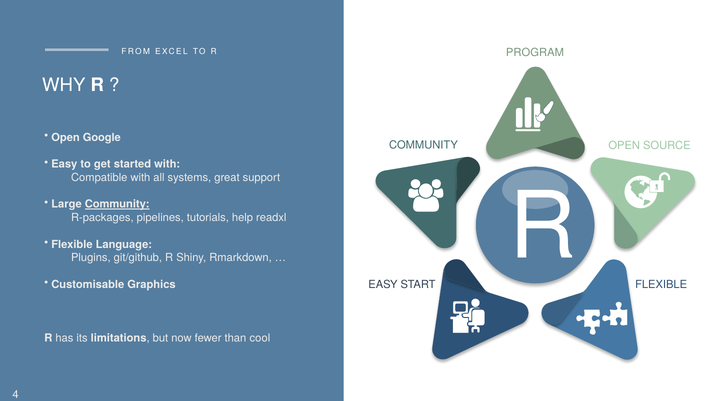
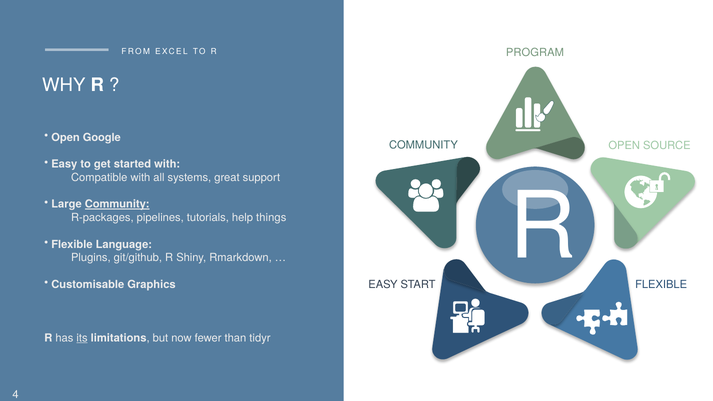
readxl: readxl -> things
its underline: none -> present
cool: cool -> tidyr
